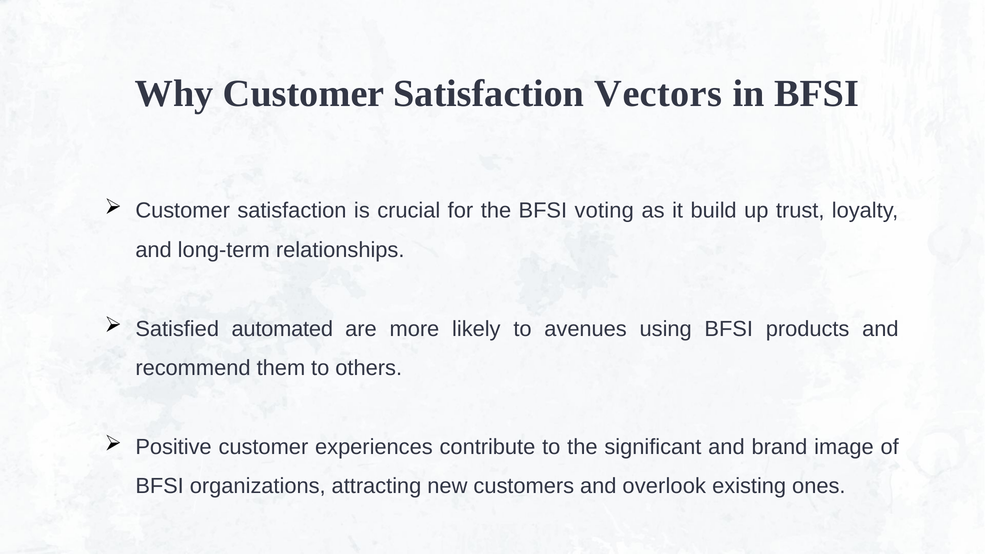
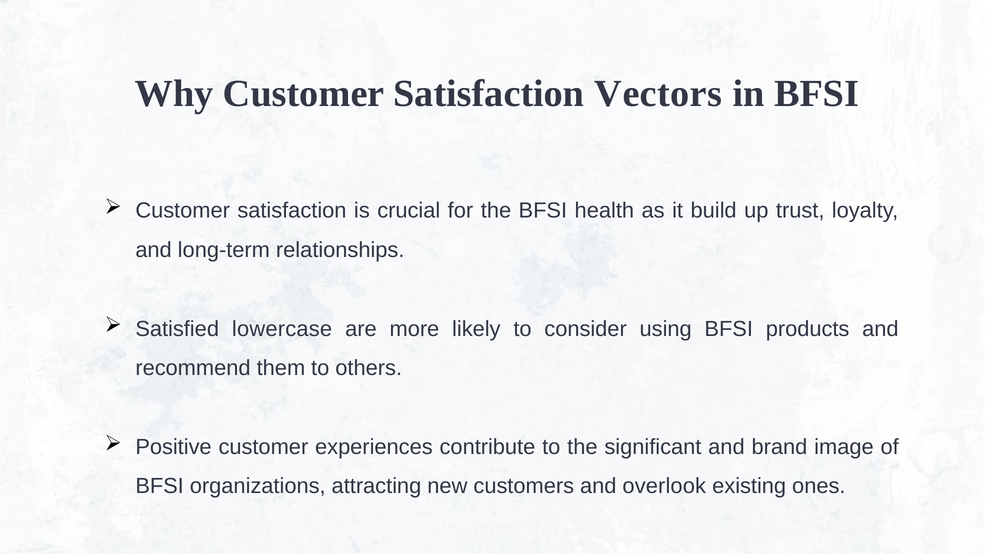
voting: voting -> health
automated: automated -> lowercase
avenues: avenues -> consider
